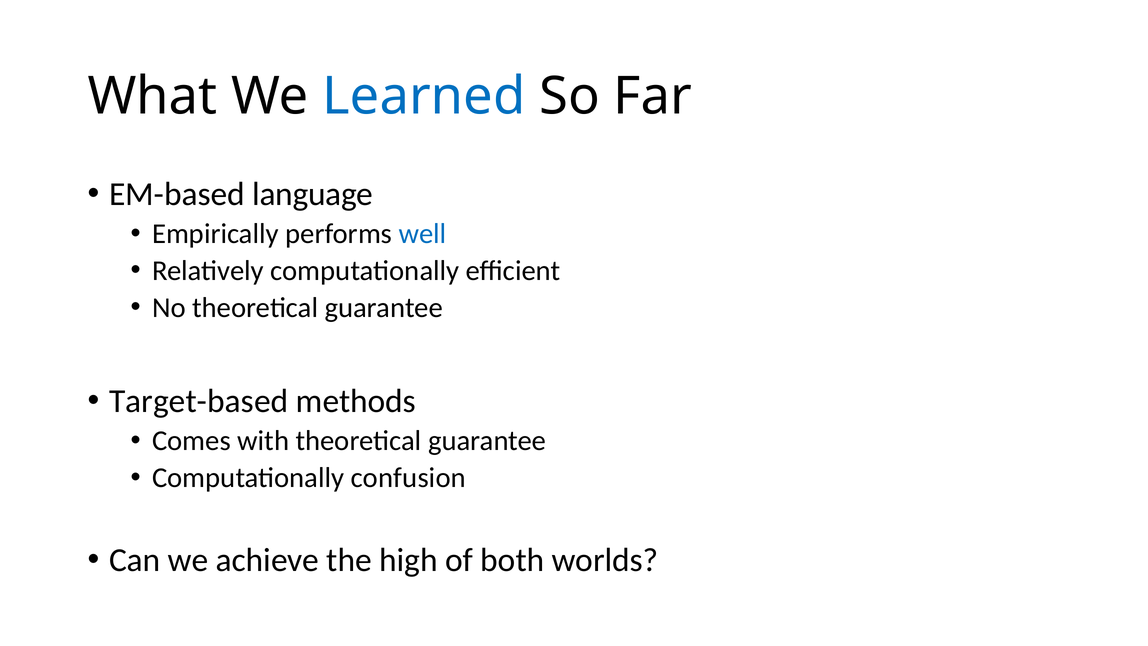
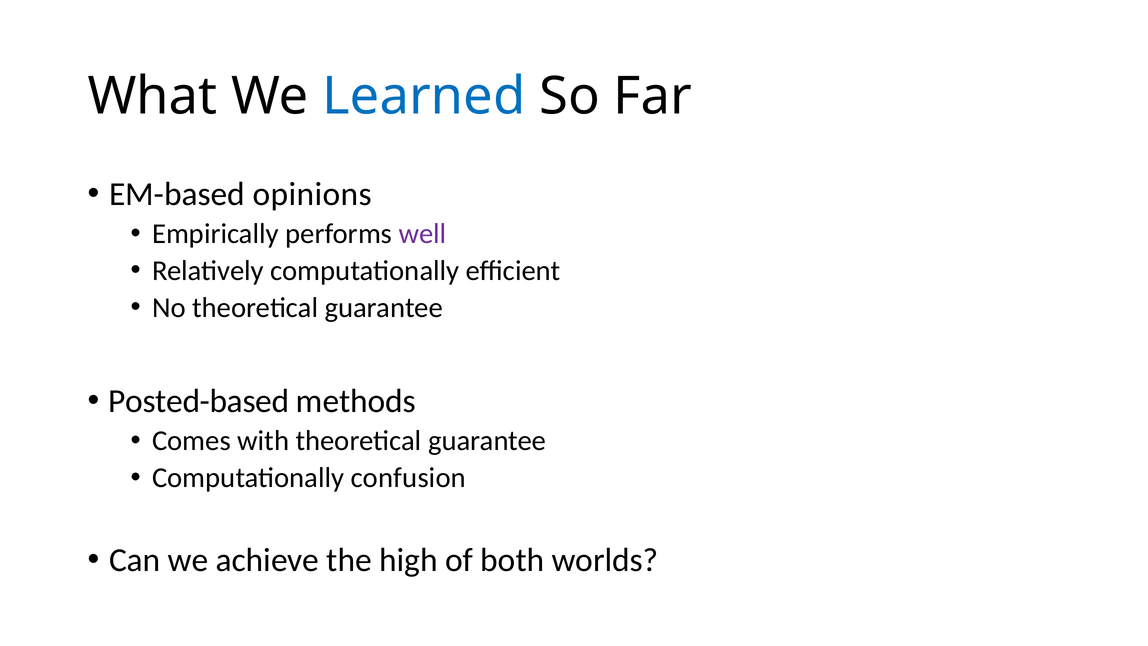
language: language -> opinions
well colour: blue -> purple
Target-based: Target-based -> Posted-based
